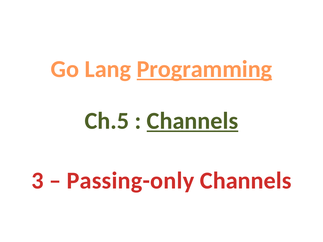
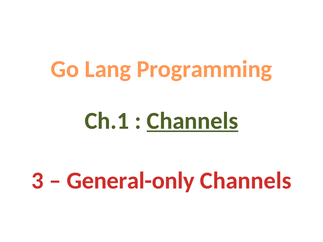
Programming underline: present -> none
Ch.5: Ch.5 -> Ch.1
Passing-only: Passing-only -> General-only
